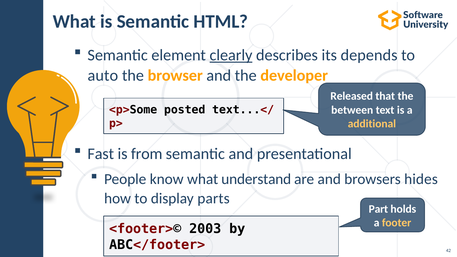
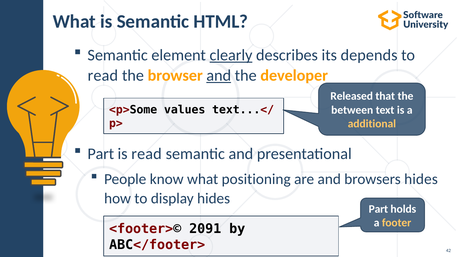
auto at (103, 76): auto -> read
and at (219, 76) underline: none -> present
posted: posted -> values
Fast at (101, 154): Fast -> Part
is from: from -> read
understand: understand -> positioning
display parts: parts -> hides
2003: 2003 -> 2091
